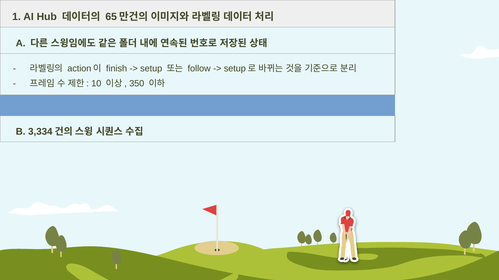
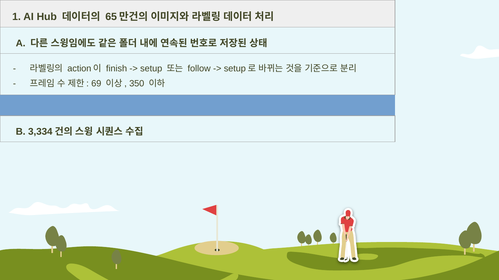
10: 10 -> 69
